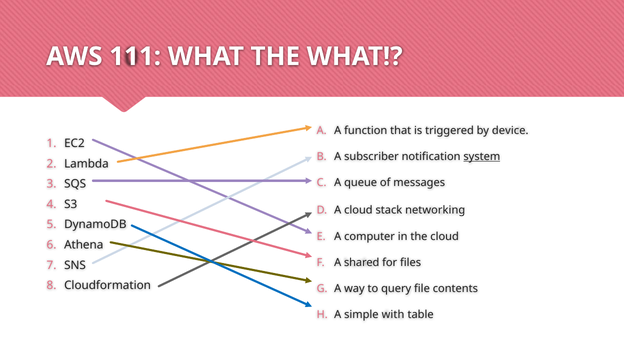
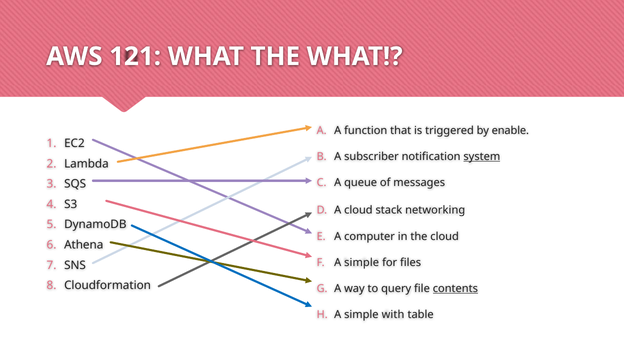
111: 111 -> 121
device: device -> enable
shared at (362, 263): shared -> simple
contents underline: none -> present
